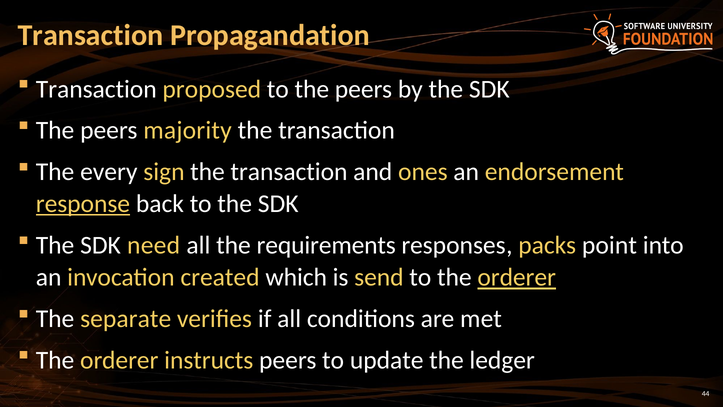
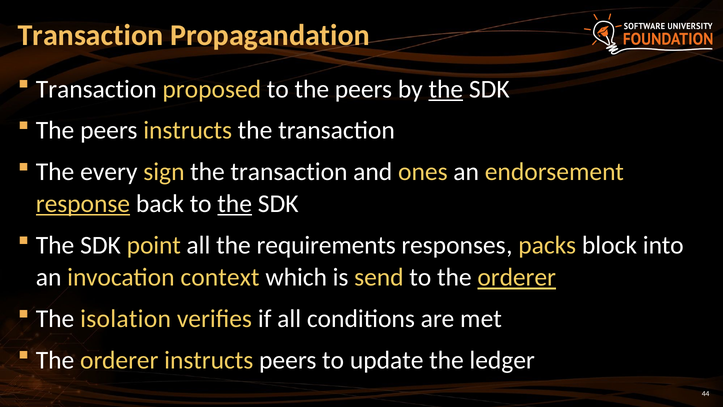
the at (446, 89) underline: none -> present
peers majority: majority -> instructs
the at (235, 204) underline: none -> present
need: need -> point
point: point -> block
created: created -> context
separate: separate -> isolation
